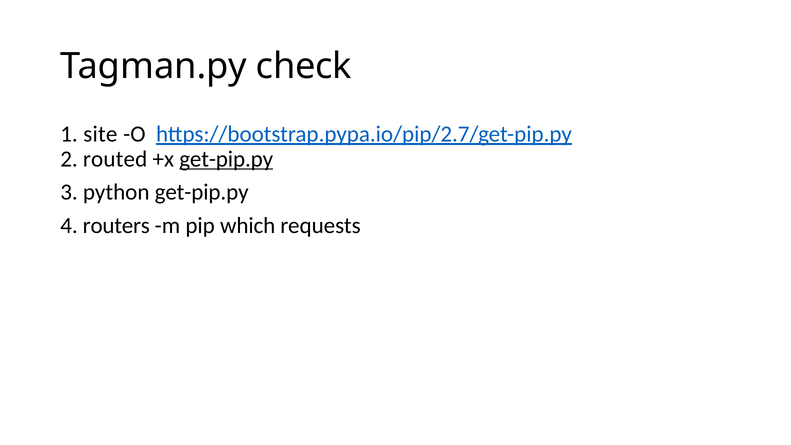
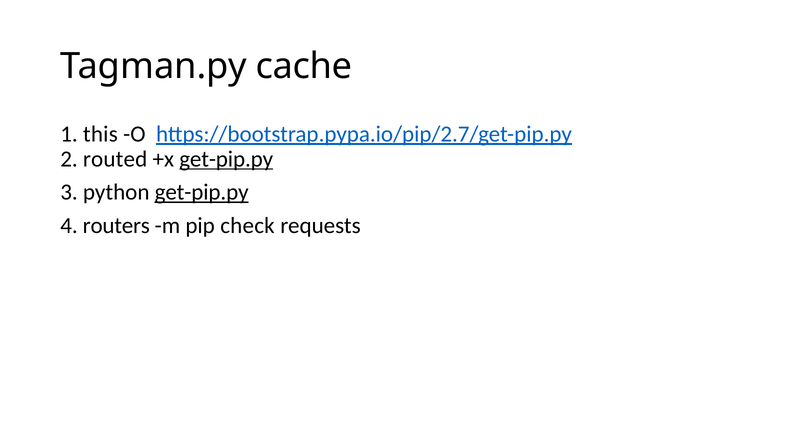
check: check -> cache
site: site -> this
get-pip.py at (202, 192) underline: none -> present
which: which -> check
